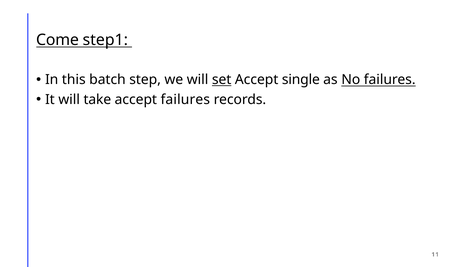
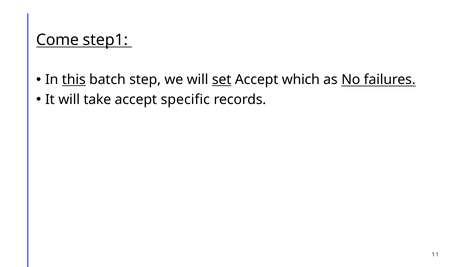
this underline: none -> present
single: single -> which
accept failures: failures -> specific
